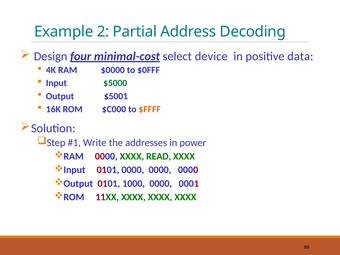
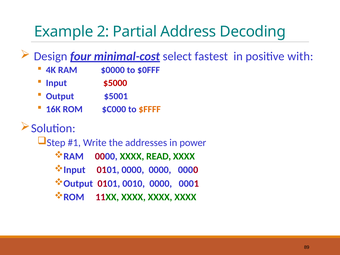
device: device -> fastest
data: data -> with
$5000 colour: green -> red
1000: 1000 -> 0010
